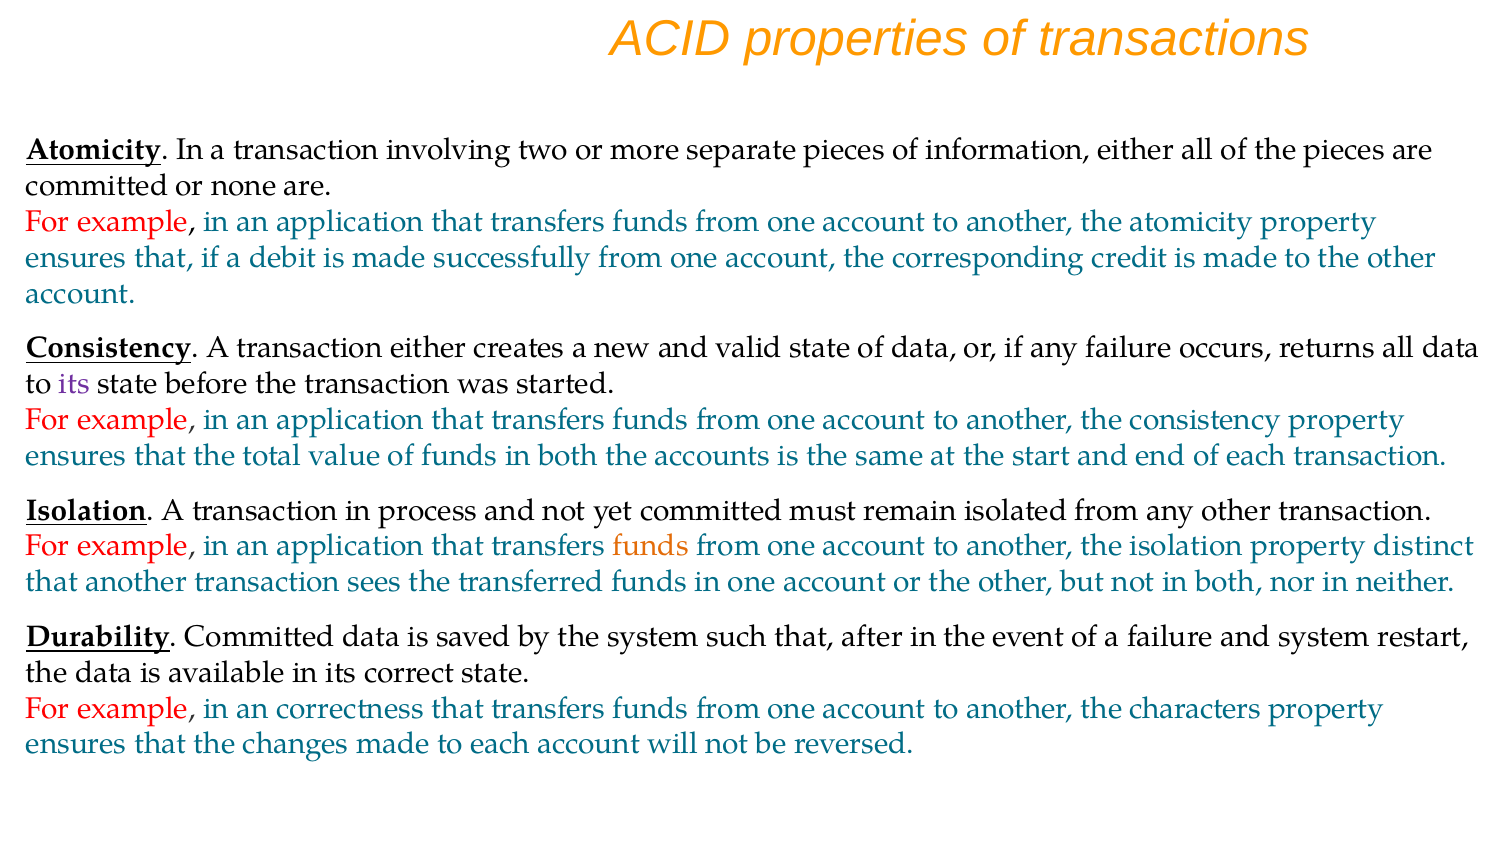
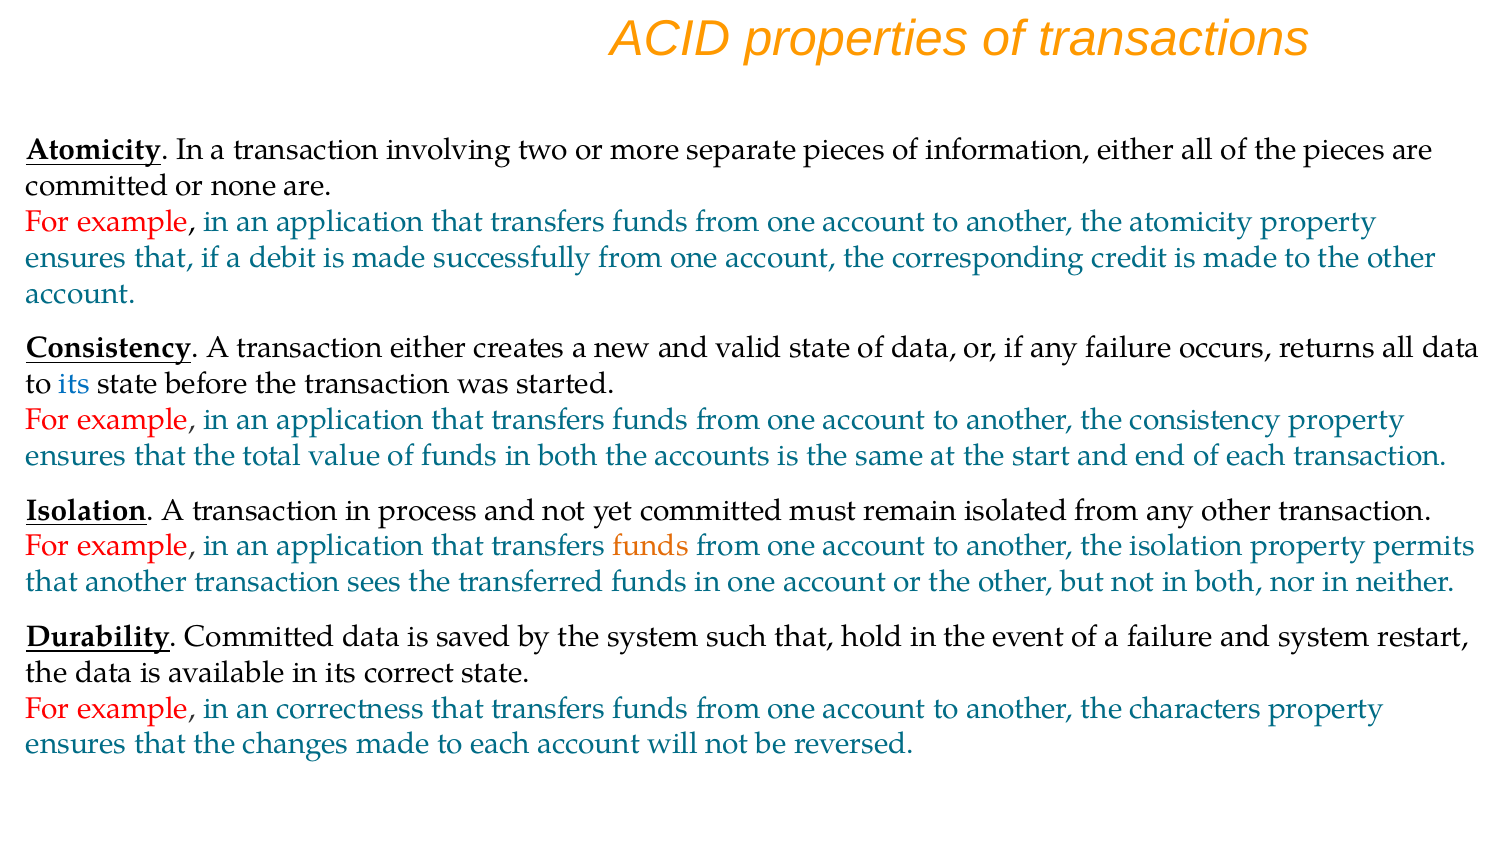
its at (74, 384) colour: purple -> blue
distinct: distinct -> permits
after: after -> hold
